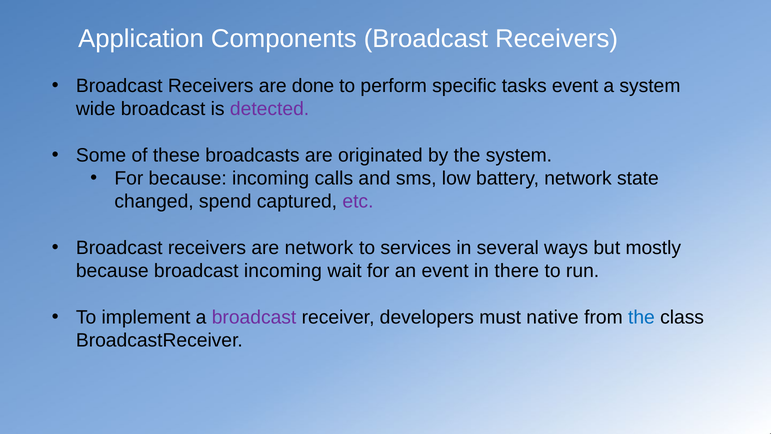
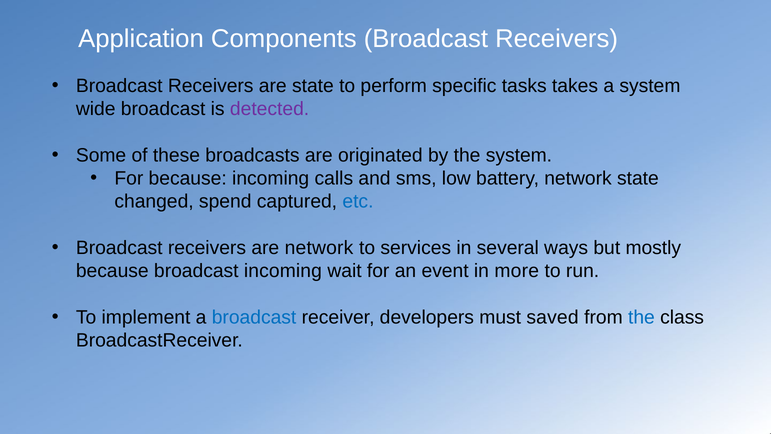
are done: done -> state
tasks event: event -> takes
etc colour: purple -> blue
there: there -> more
broadcast at (254, 317) colour: purple -> blue
native: native -> saved
